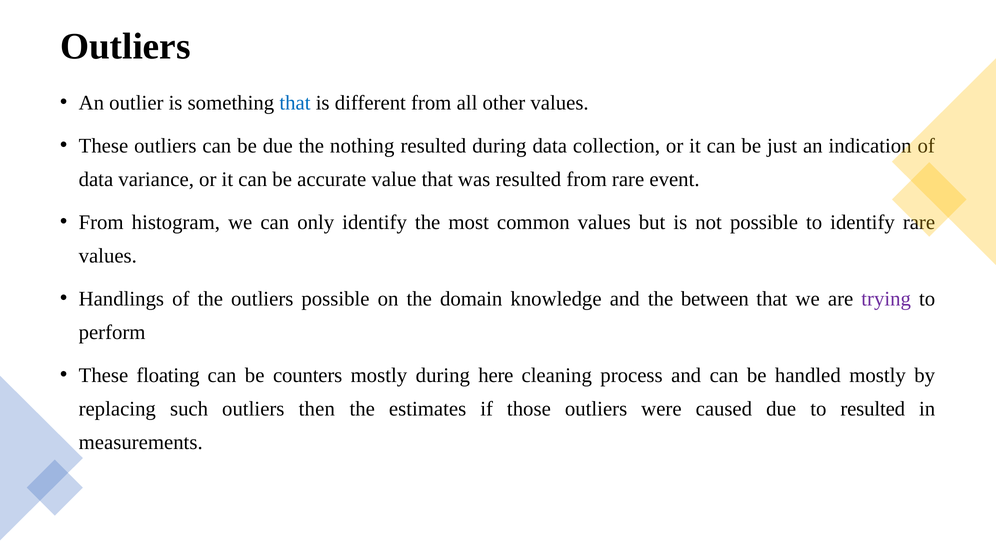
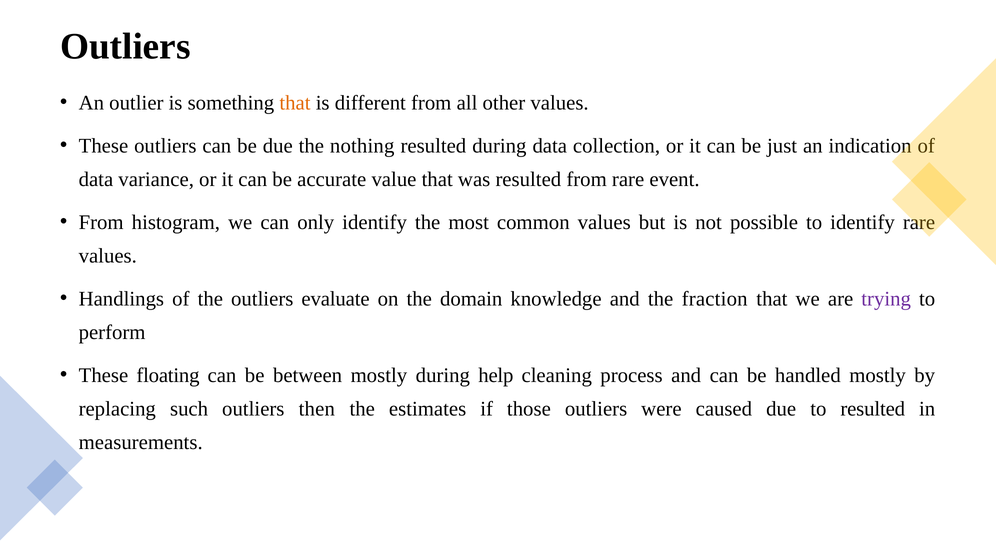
that at (295, 103) colour: blue -> orange
outliers possible: possible -> evaluate
between: between -> fraction
counters: counters -> between
here: here -> help
